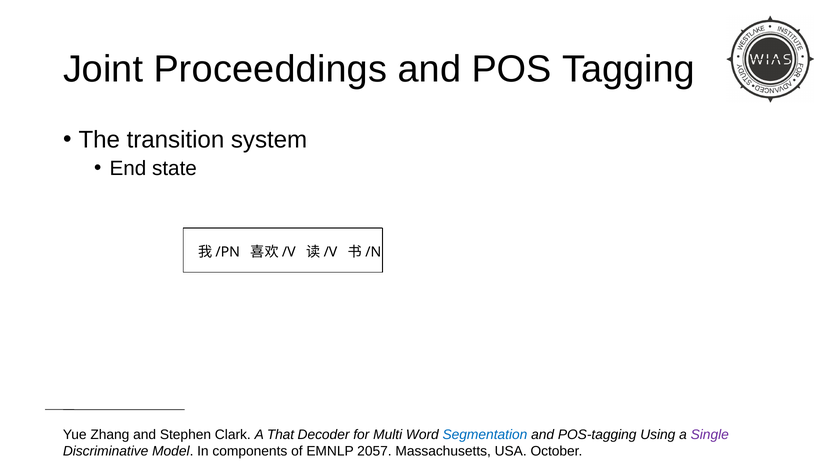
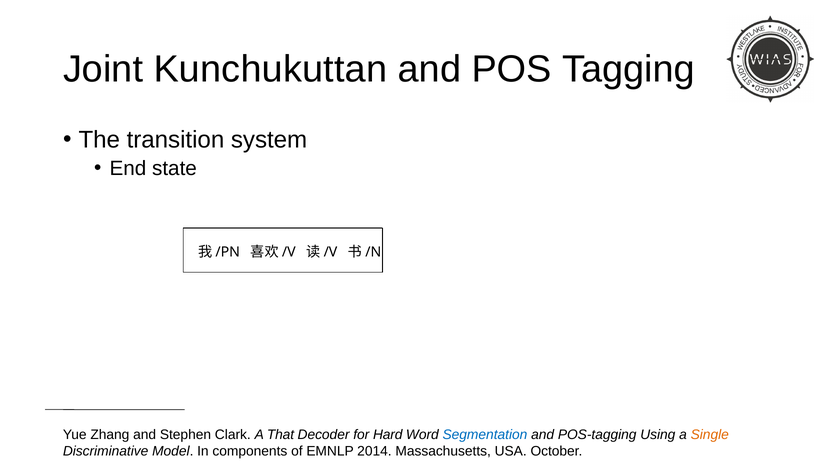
Proceeddings: Proceeddings -> Kunchukuttan
Multi: Multi -> Hard
Single colour: purple -> orange
2057: 2057 -> 2014
